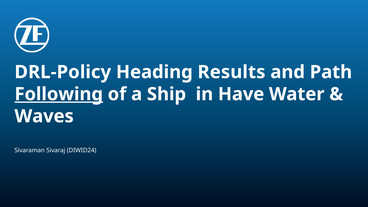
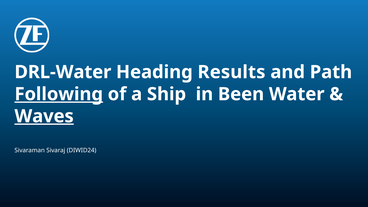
DRL-Policy: DRL-Policy -> DRL-Water
Have: Have -> Been
Waves underline: none -> present
